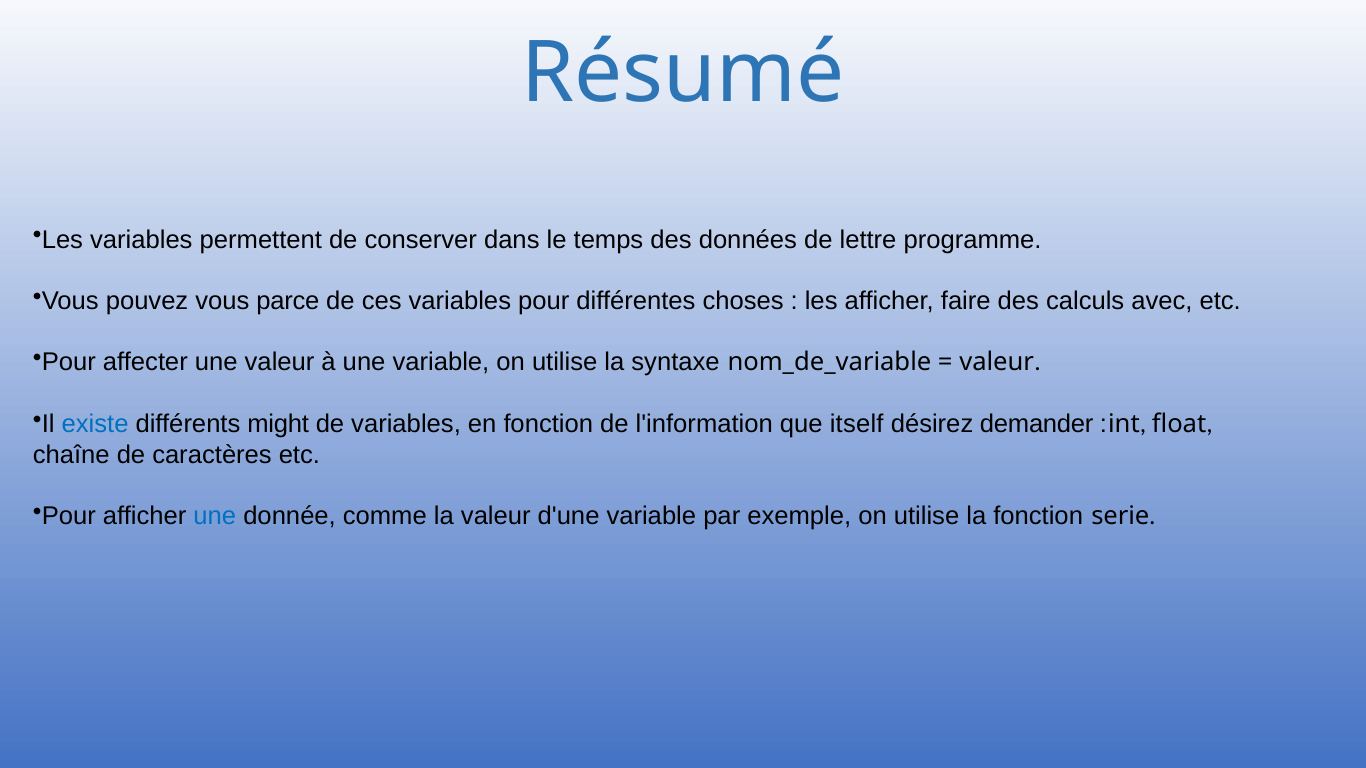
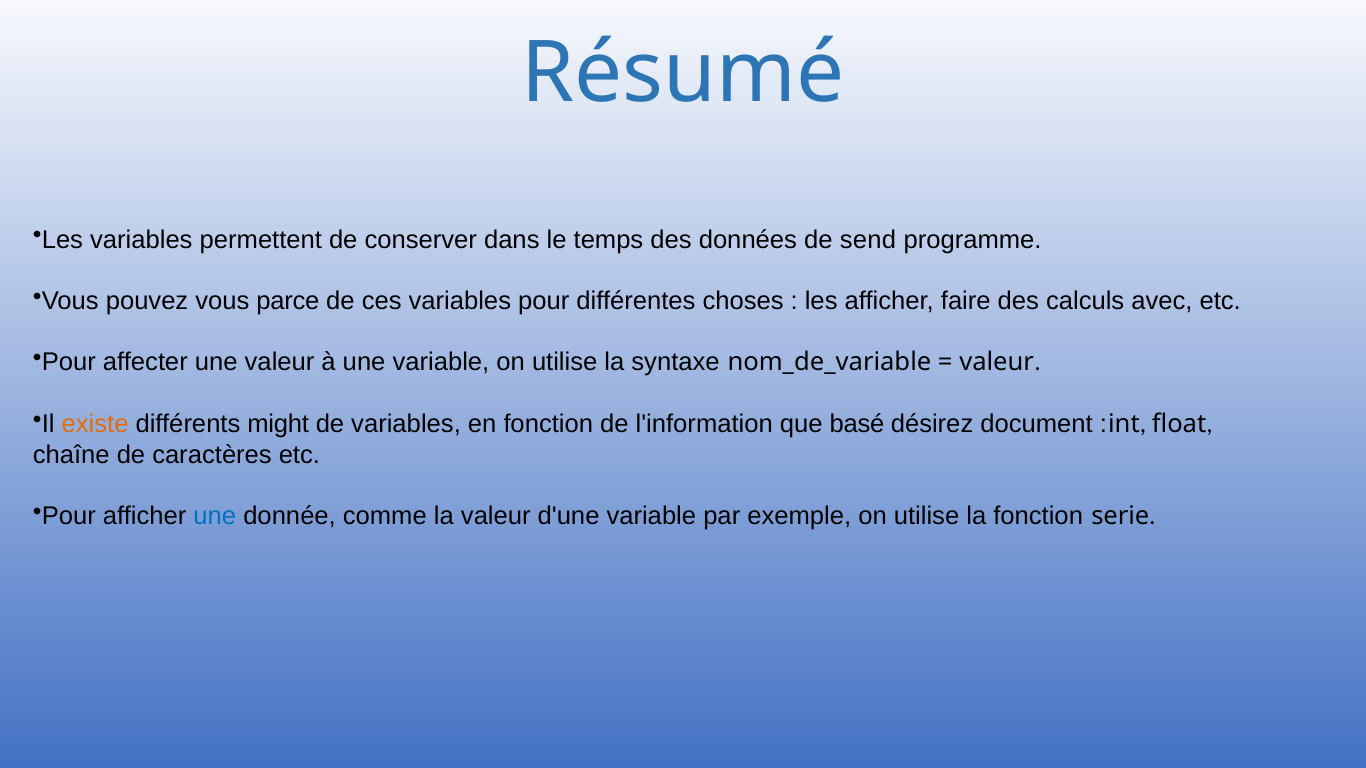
lettre: lettre -> send
existe colour: blue -> orange
itself: itself -> basé
demander: demander -> document
